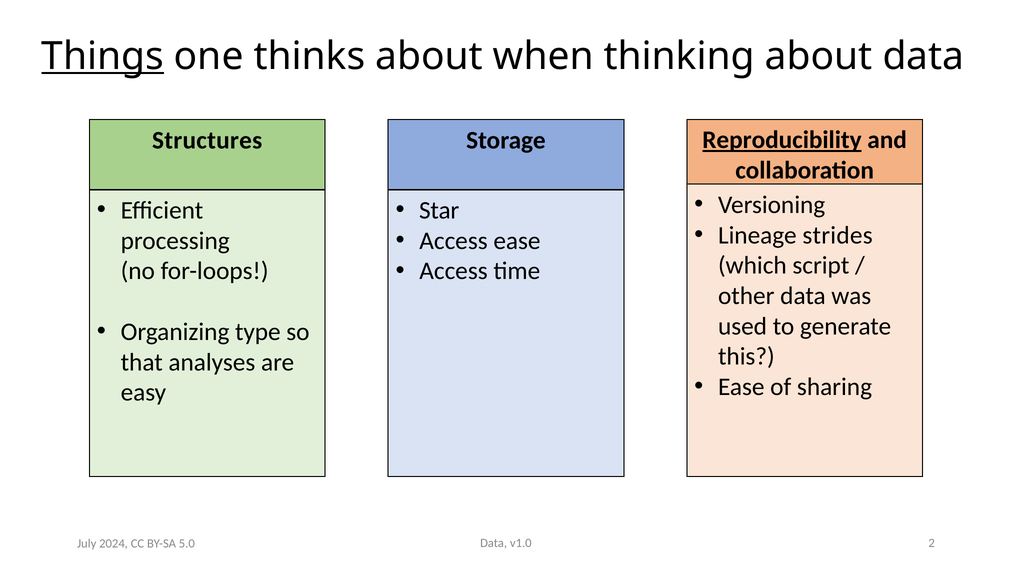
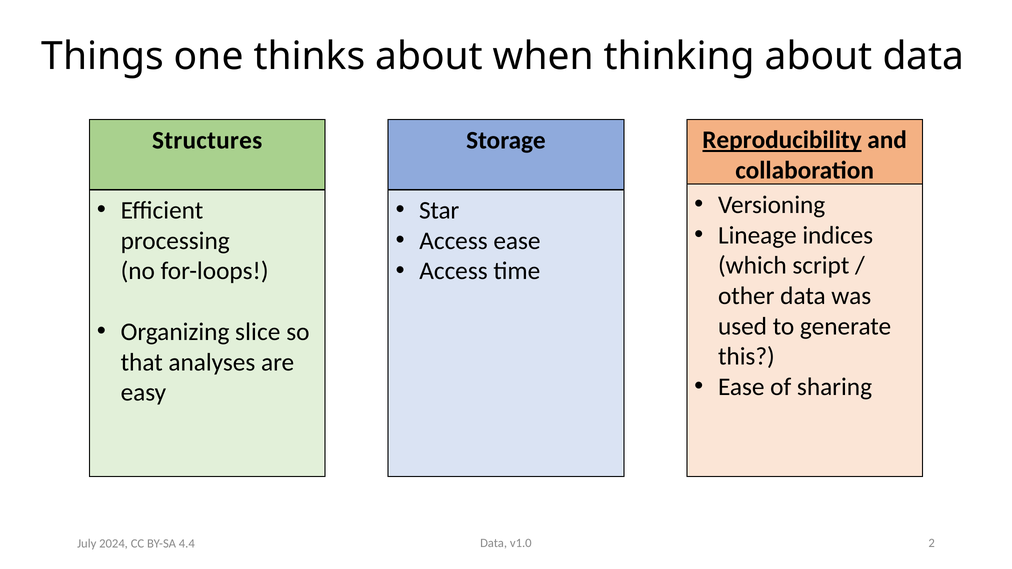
Things underline: present -> none
strides: strides -> indices
type: type -> slice
5.0: 5.0 -> 4.4
